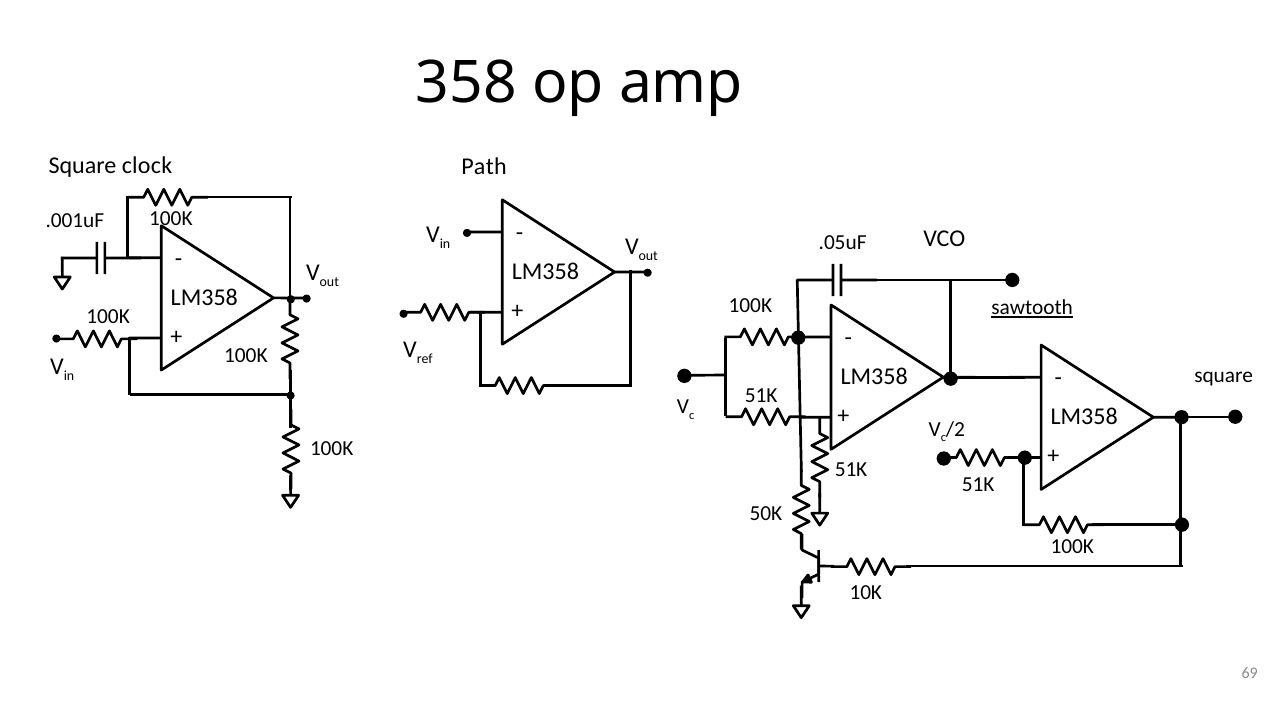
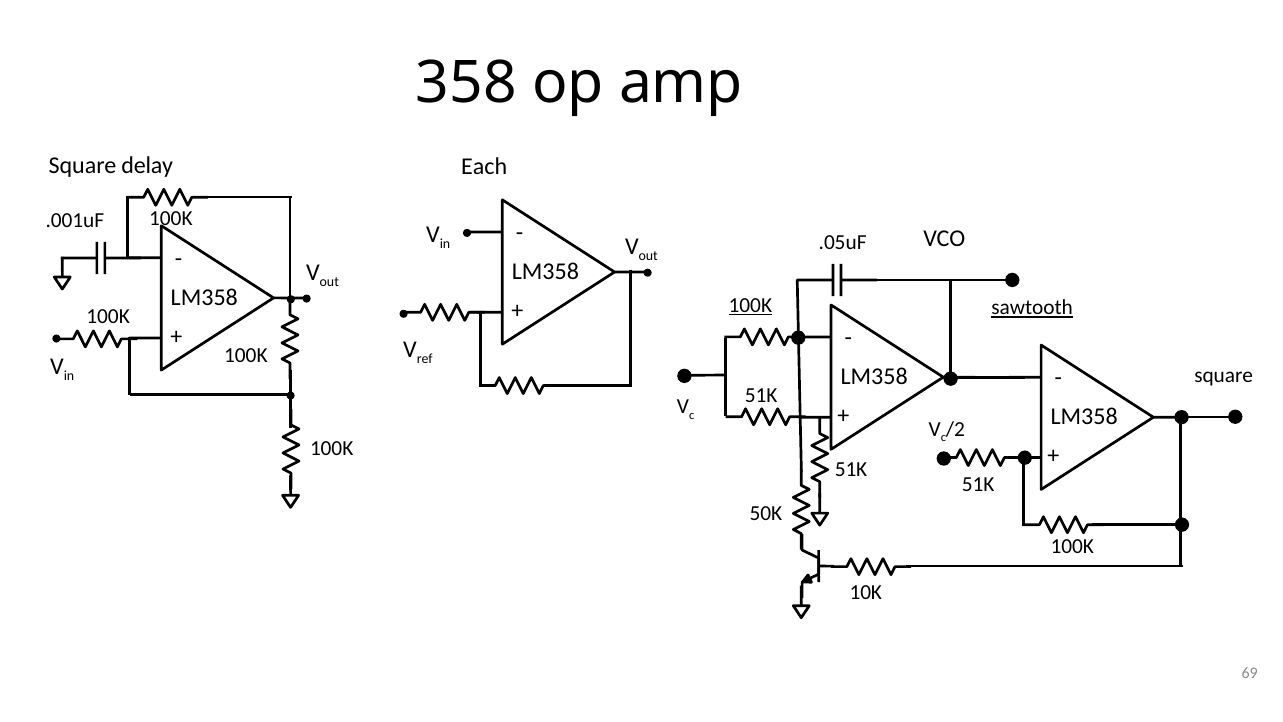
clock: clock -> delay
Path: Path -> Each
100K at (750, 306) underline: none -> present
